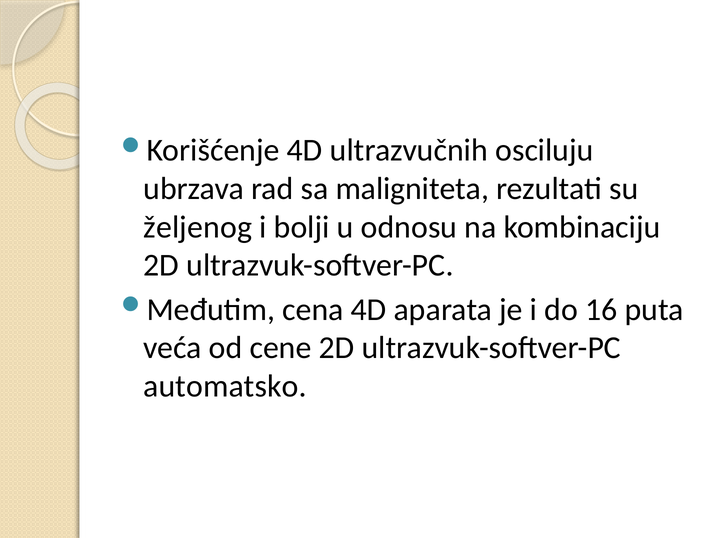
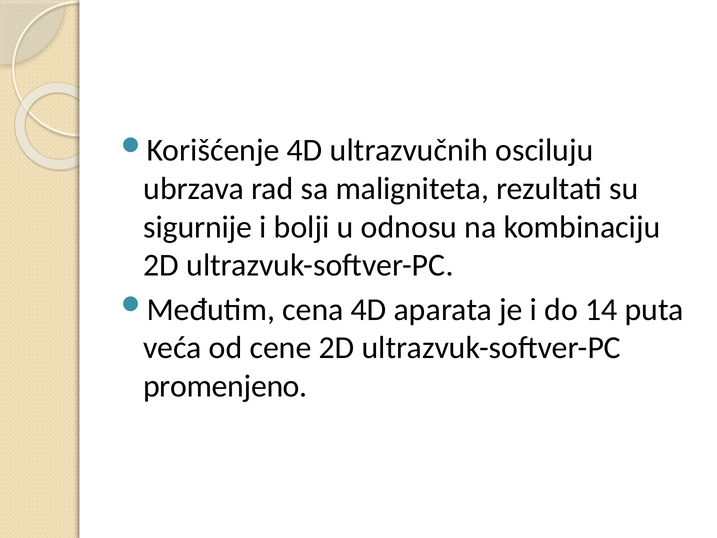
željenog: željenog -> sigurnije
16: 16 -> 14
automatsko: automatsko -> promenjeno
